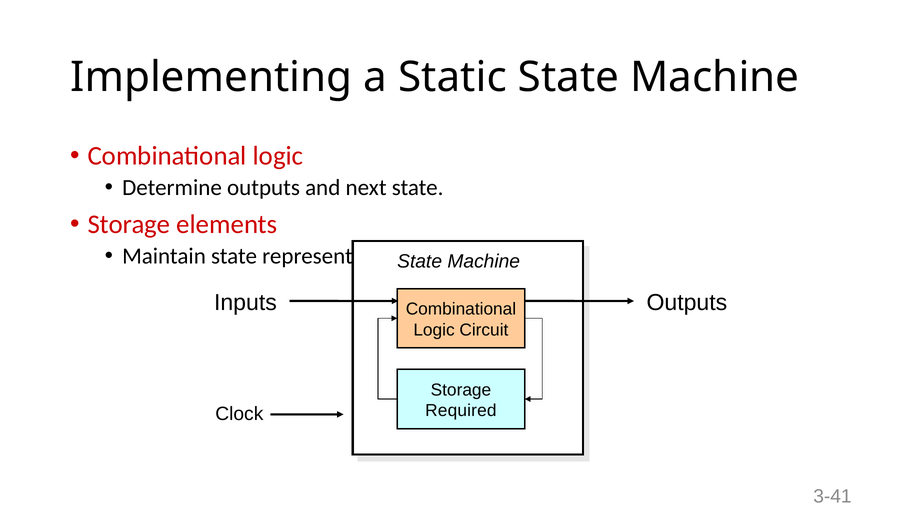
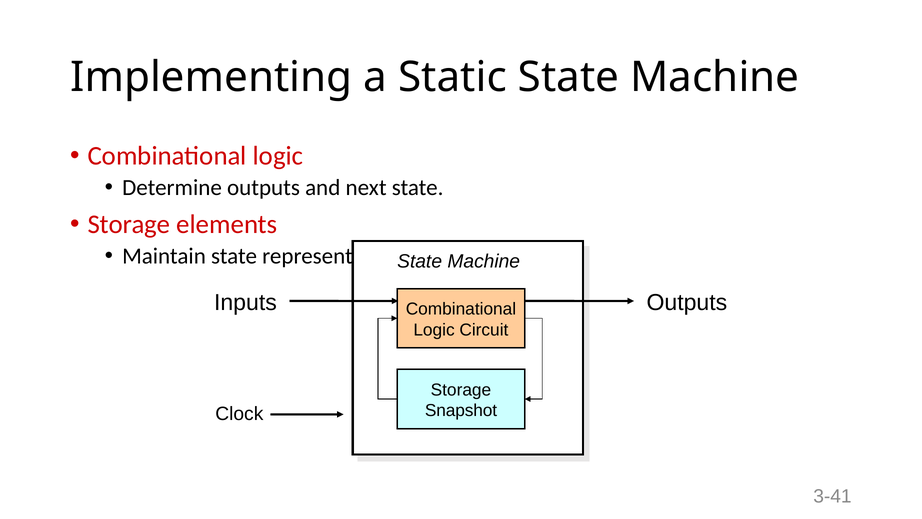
Required: Required -> Snapshot
